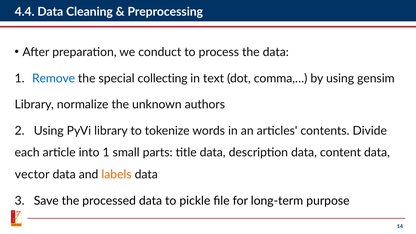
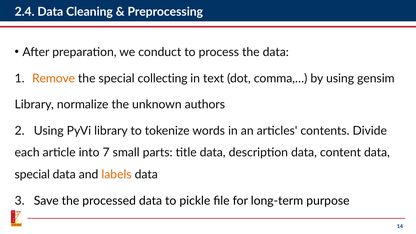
4.4: 4.4 -> 2.4
Remove colour: blue -> orange
into 1: 1 -> 7
vector at (32, 174): vector -> special
